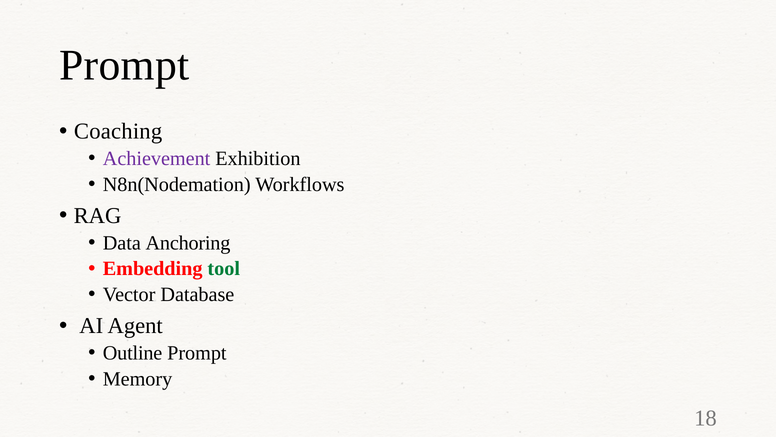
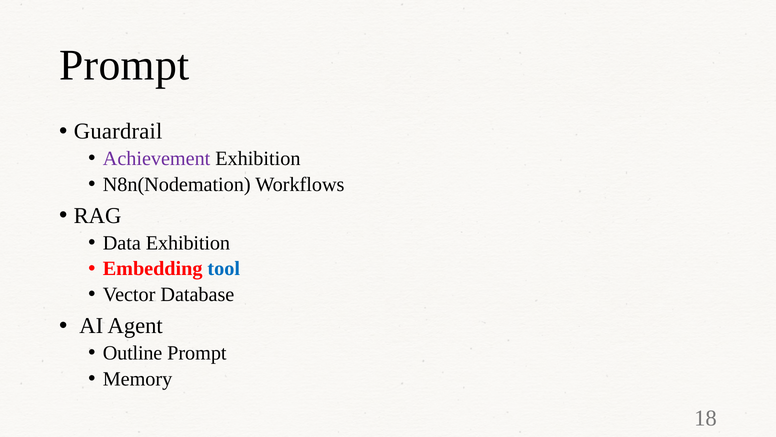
Coaching: Coaching -> Guardrail
Data Anchoring: Anchoring -> Exhibition
tool colour: green -> blue
